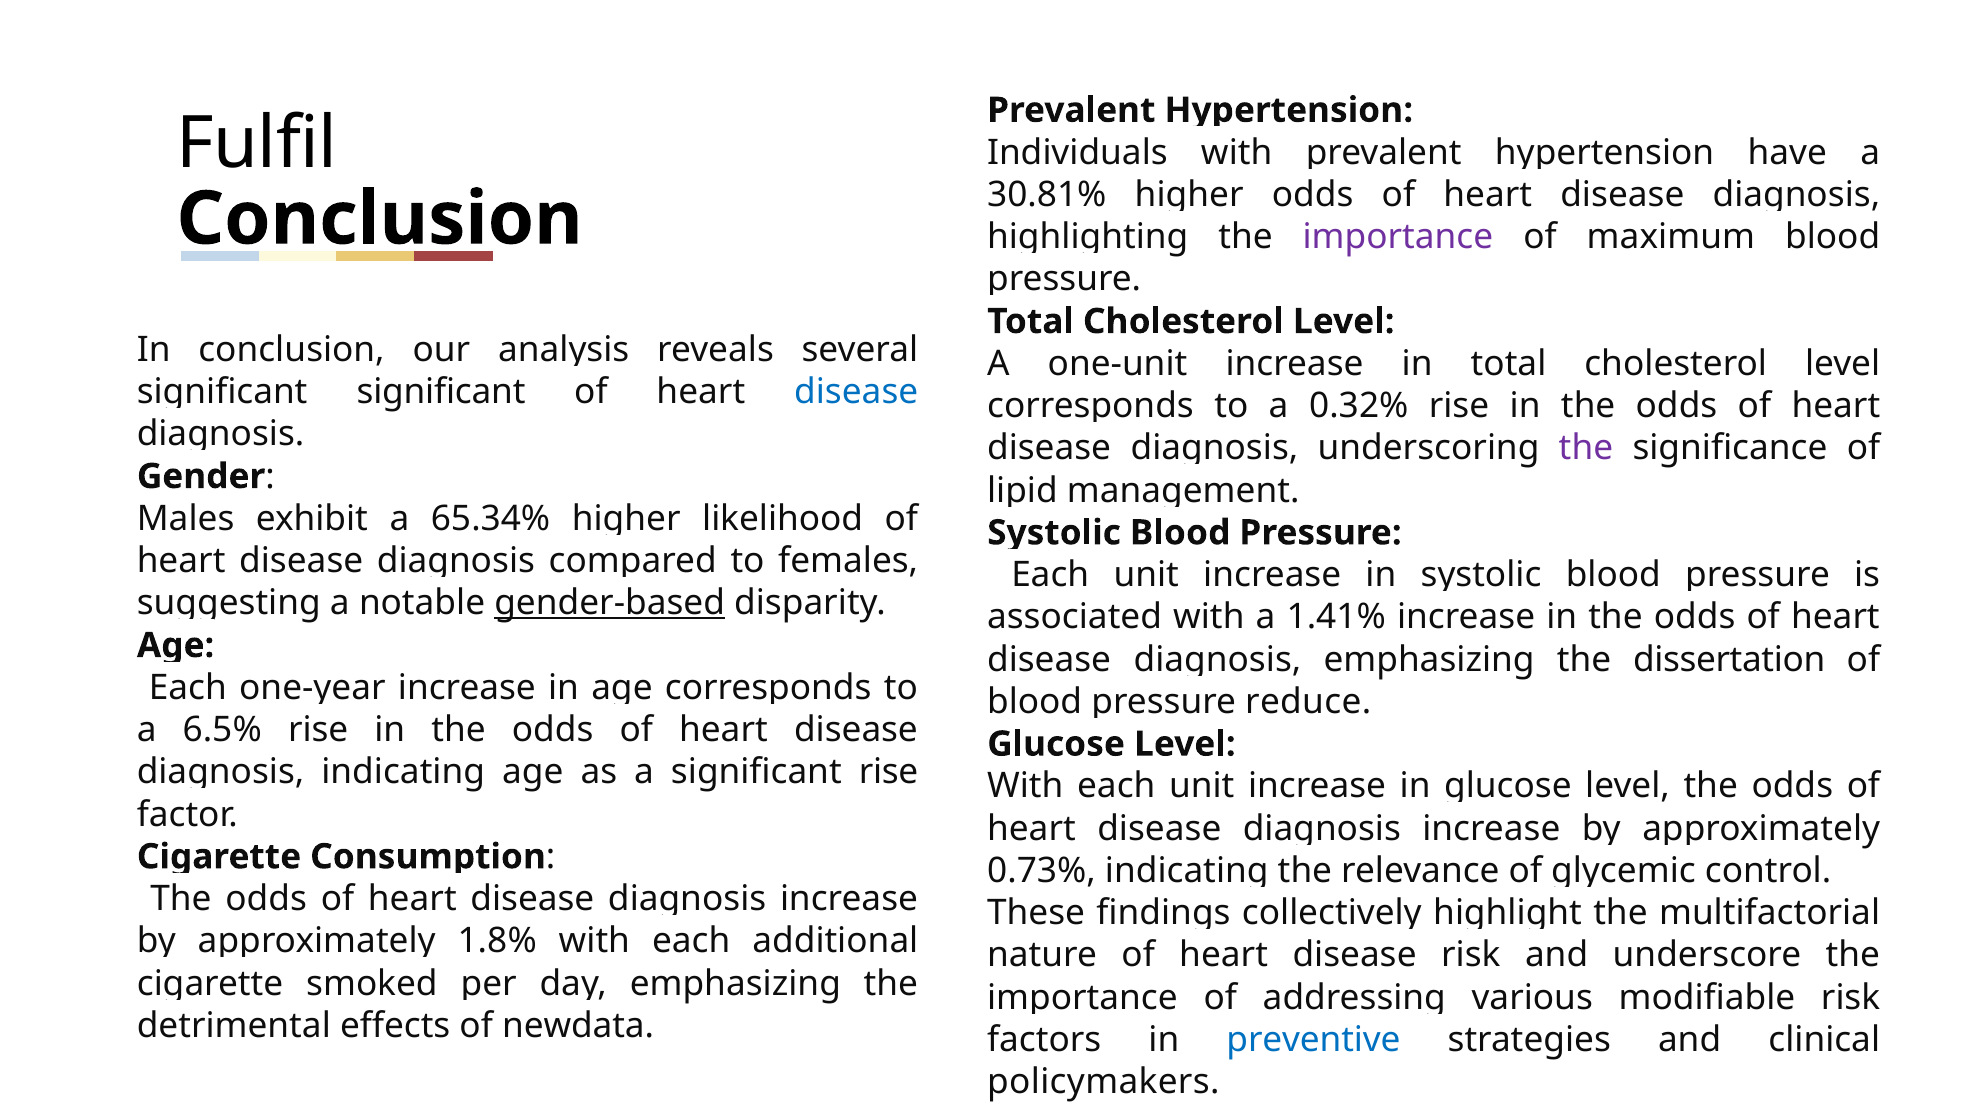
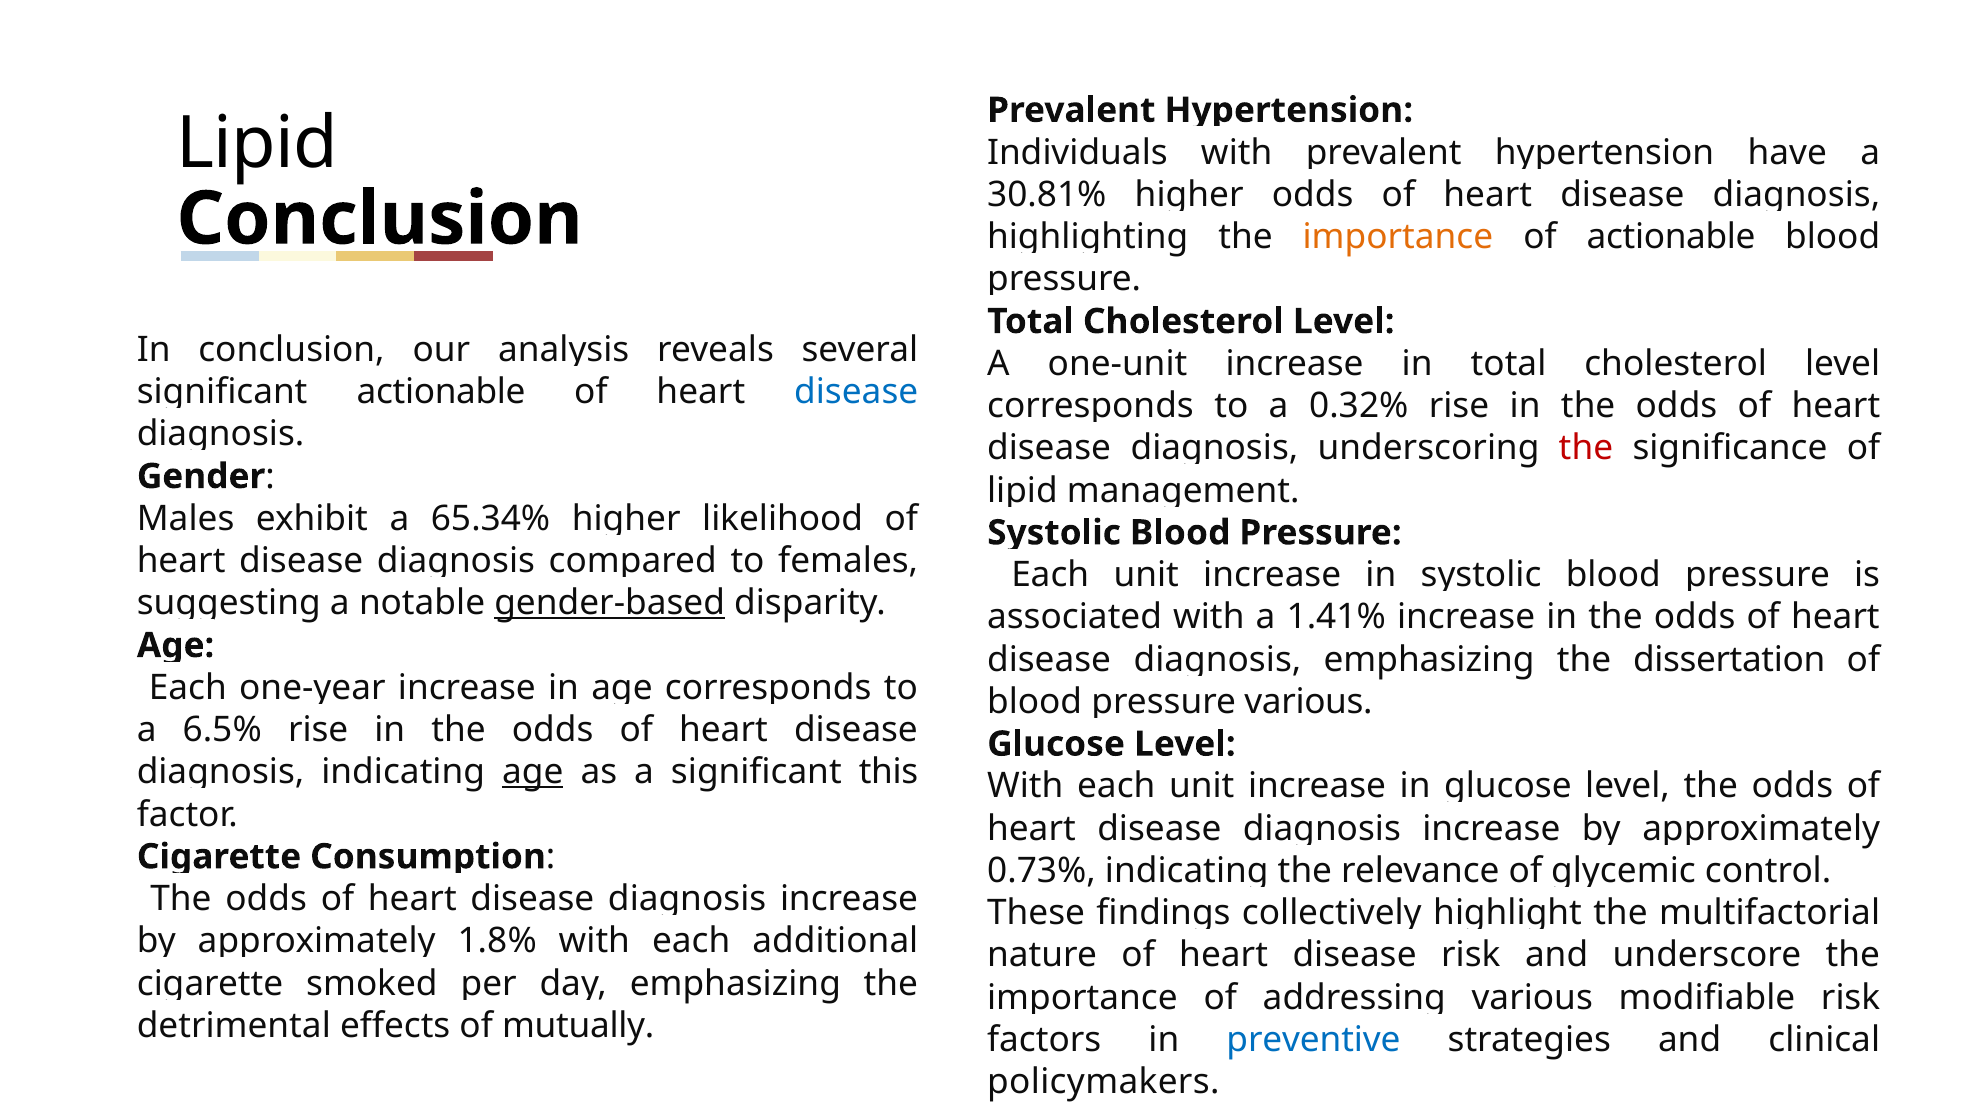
Fulfil at (257, 143): Fulfil -> Lipid
importance at (1398, 237) colour: purple -> orange
of maximum: maximum -> actionable
significant at (441, 392): significant -> actionable
the at (1586, 448) colour: purple -> red
reduce at (1308, 702): reduce -> various
age at (533, 772) underline: none -> present
significant rise: rise -> this
newdata: newdata -> mutually
